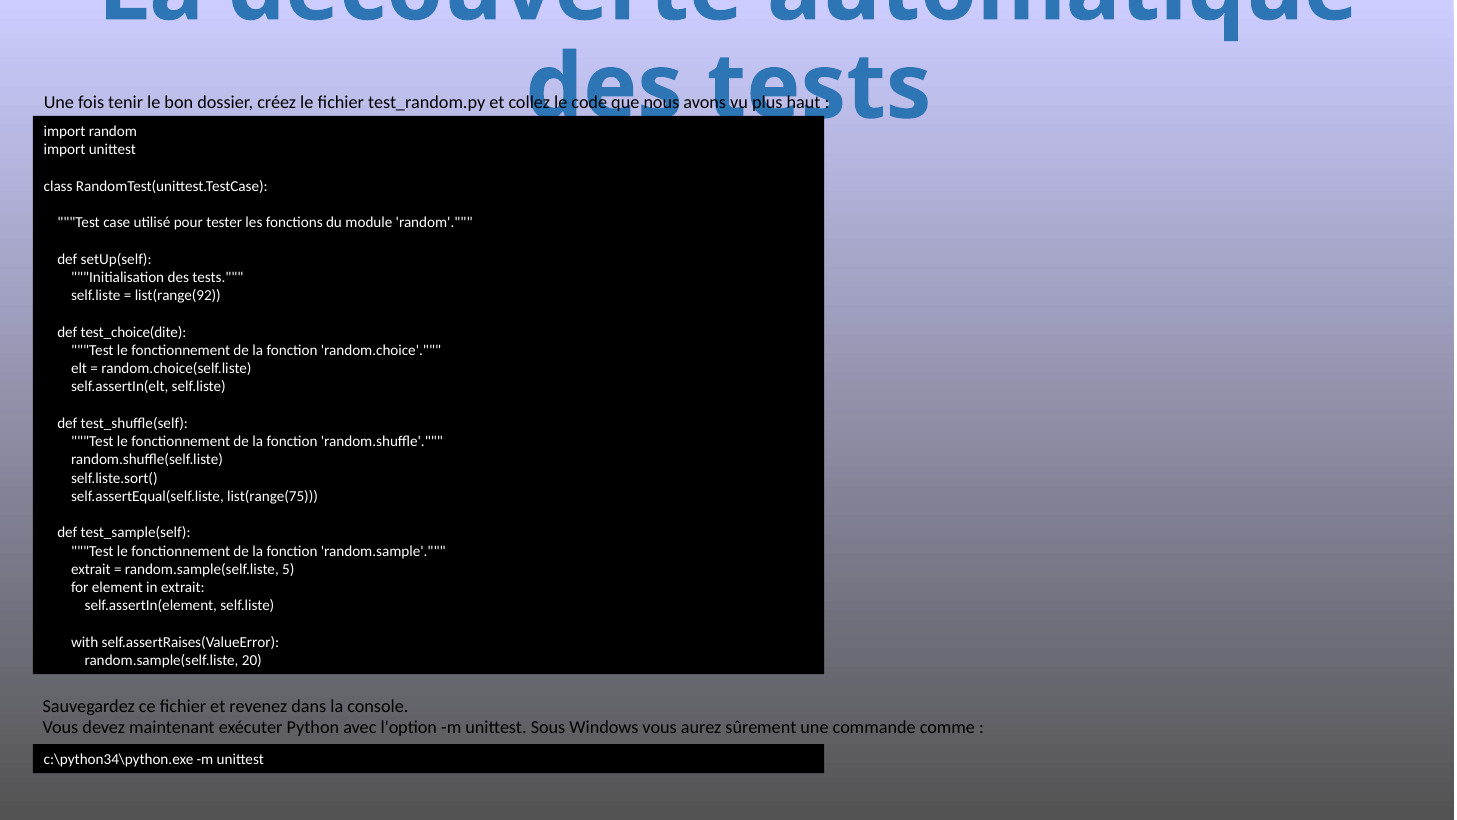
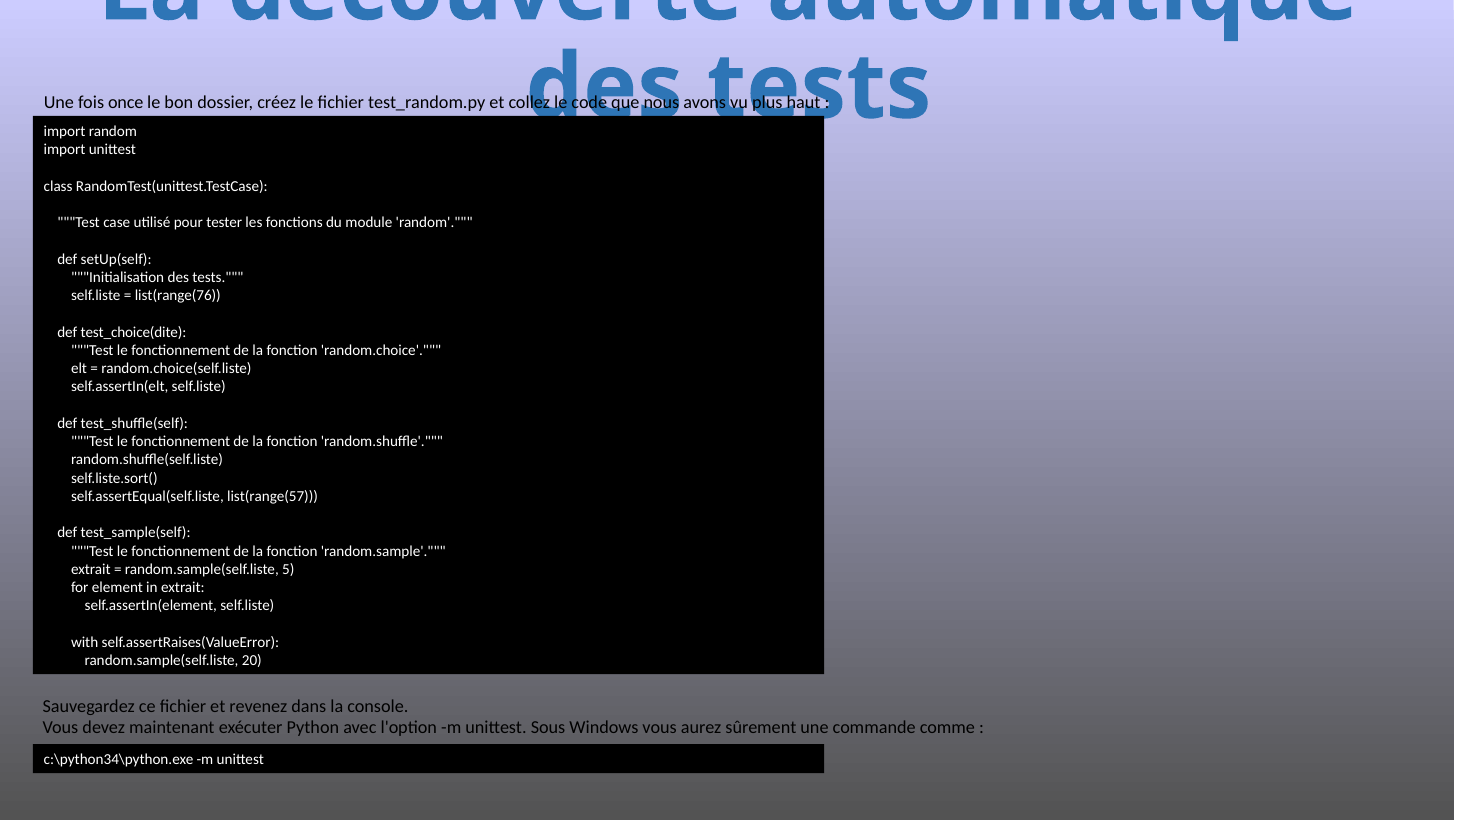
tenir: tenir -> once
list(range(92: list(range(92 -> list(range(76
list(range(75: list(range(75 -> list(range(57
